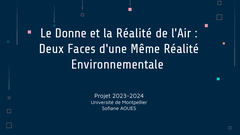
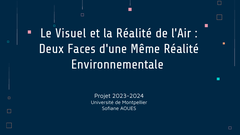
Donne: Donne -> Visuel
